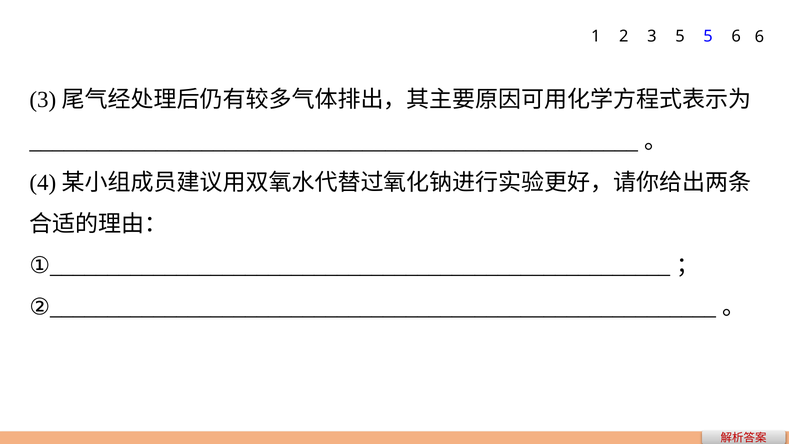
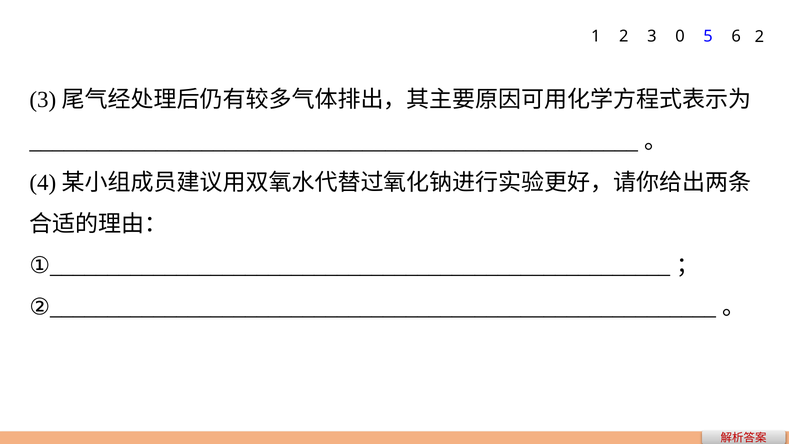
3 5: 5 -> 0
6 6: 6 -> 2
